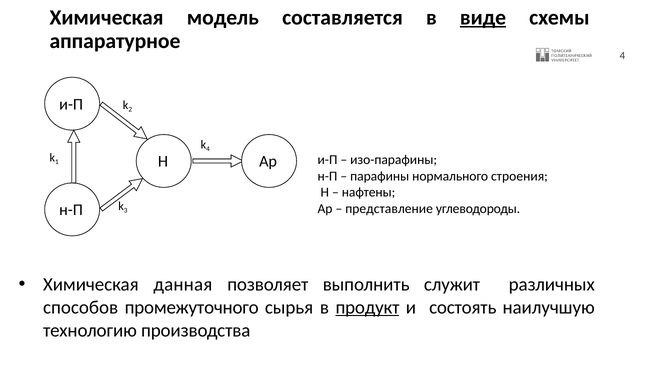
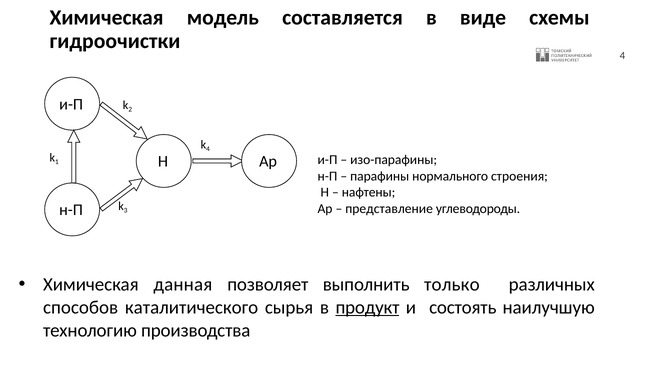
виде underline: present -> none
аппаратурное: аппаратурное -> гидроочистки
служит: служит -> только
промежуточного: промежуточного -> каталитического
